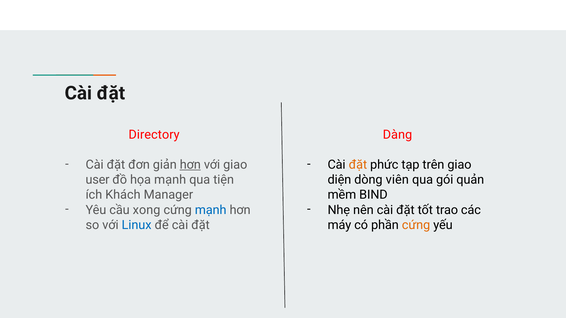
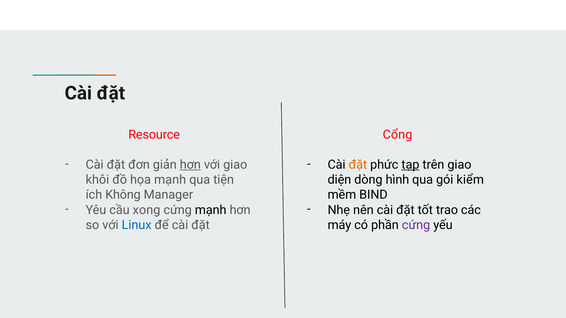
Directory: Directory -> Resource
Dàng: Dàng -> Cổng
tạp underline: none -> present
viên: viên -> hình
quản: quản -> kiểm
user: user -> khôi
Khách: Khách -> Không
mạnh at (211, 210) colour: blue -> black
cứng at (416, 225) colour: orange -> purple
